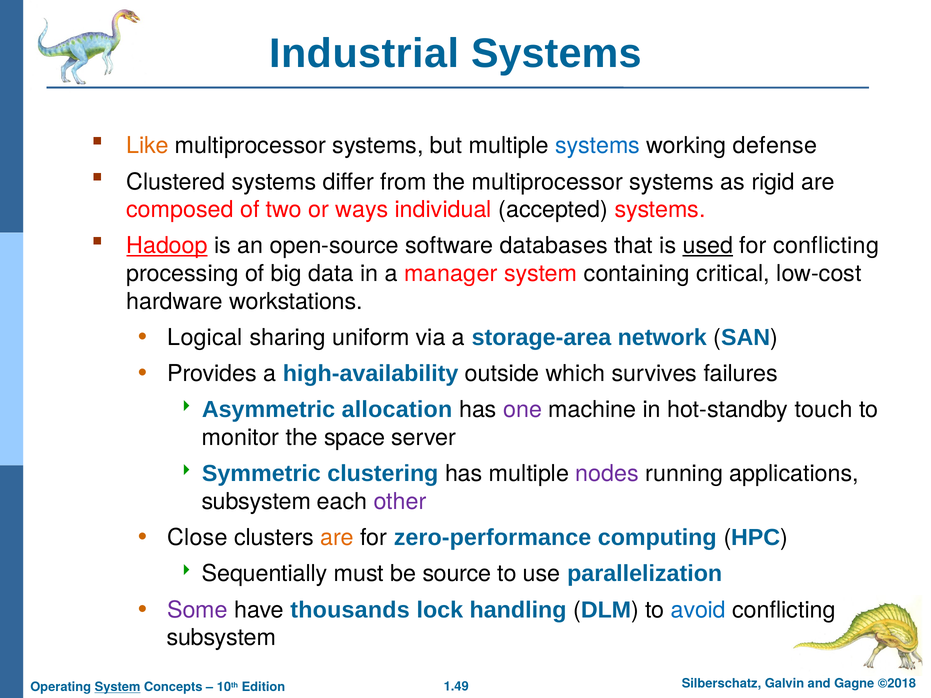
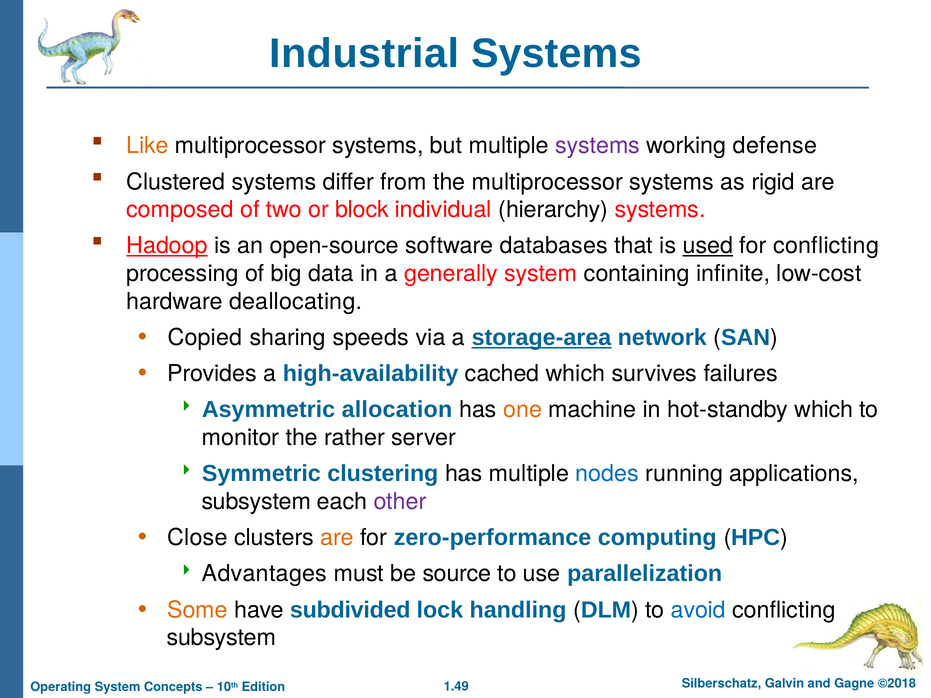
systems at (598, 146) colour: blue -> purple
ways: ways -> block
accepted: accepted -> hierarchy
manager: manager -> generally
critical: critical -> infinite
workstations: workstations -> deallocating
Logical: Logical -> Copied
uniform: uniform -> speeds
storage-area underline: none -> present
outside: outside -> cached
one colour: purple -> orange
hot-standby touch: touch -> which
space: space -> rather
nodes colour: purple -> blue
Sequentially: Sequentially -> Advantages
Some colour: purple -> orange
thousands: thousands -> subdivided
System at (118, 687) underline: present -> none
